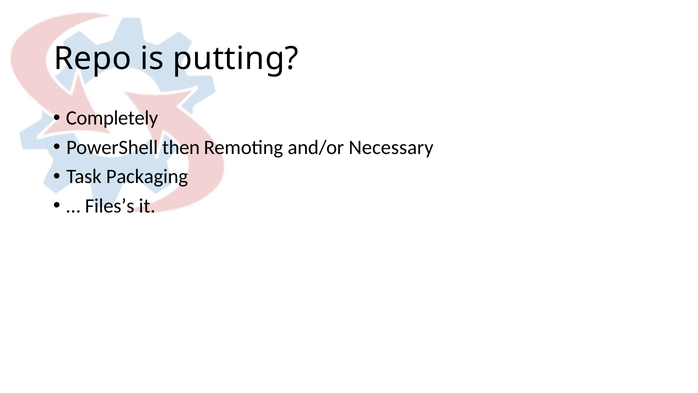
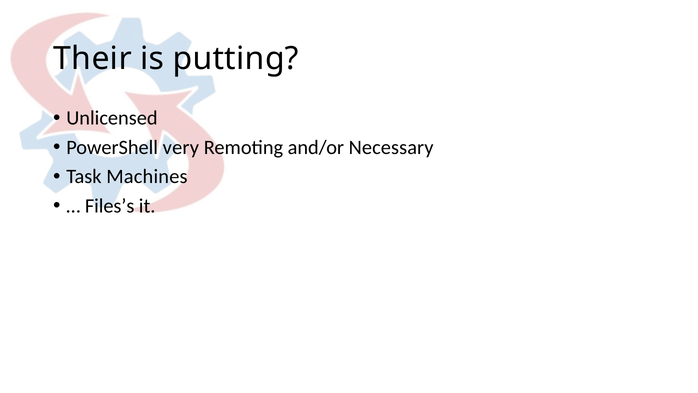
Repo: Repo -> Their
Completely: Completely -> Unlicensed
then: then -> very
Packaging: Packaging -> Machines
